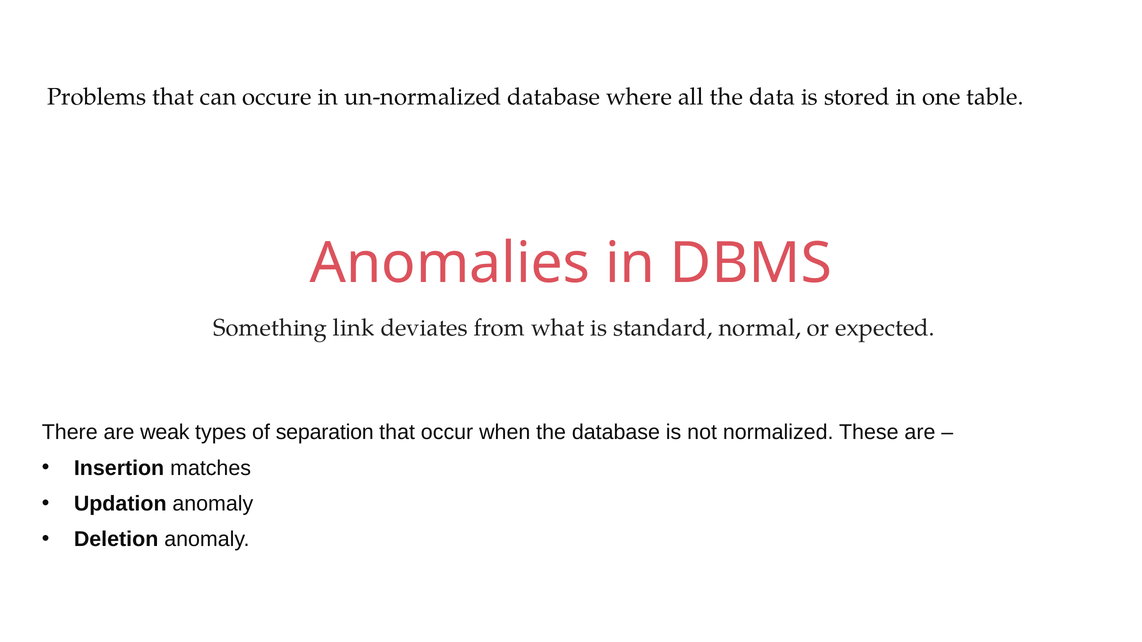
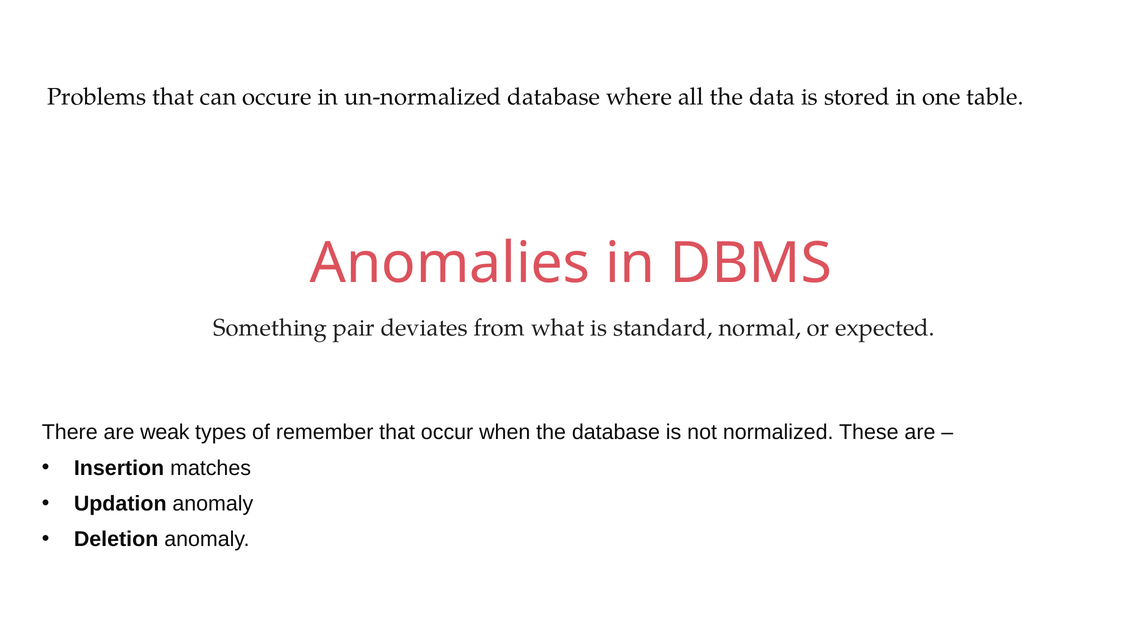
link: link -> pair
separation: separation -> remember
